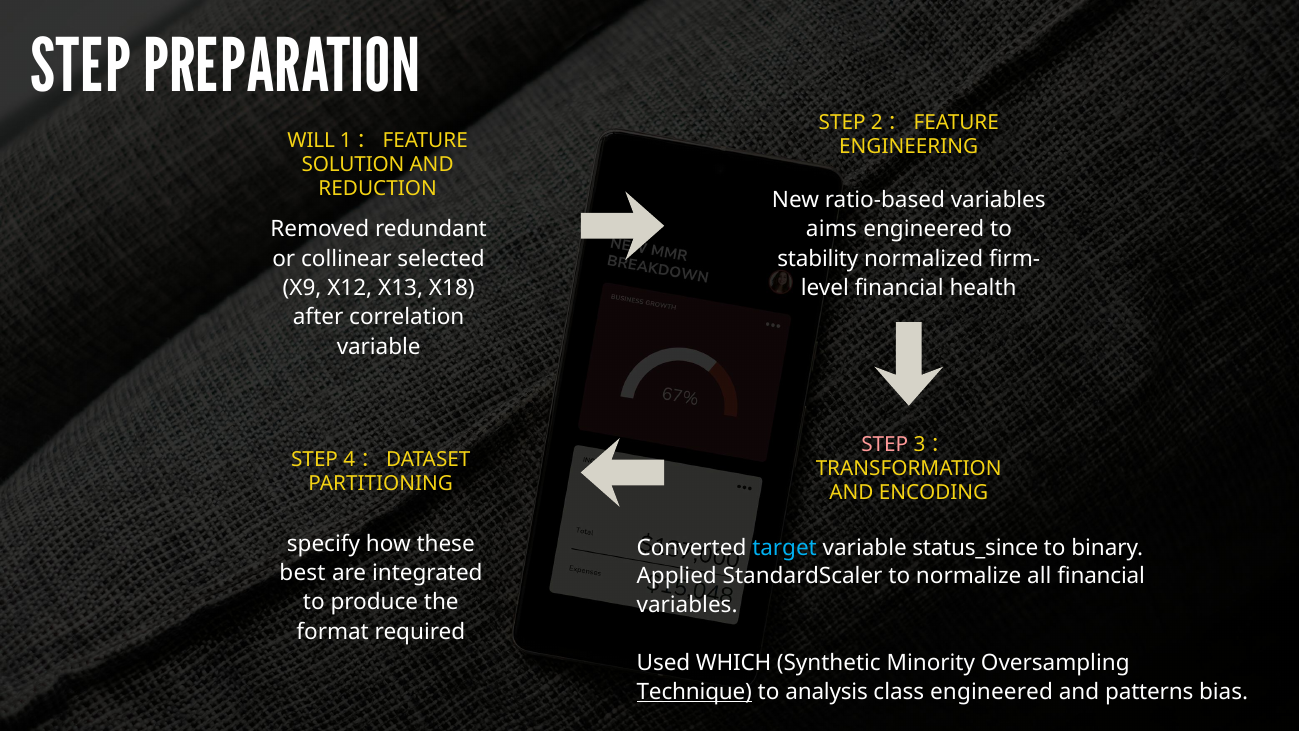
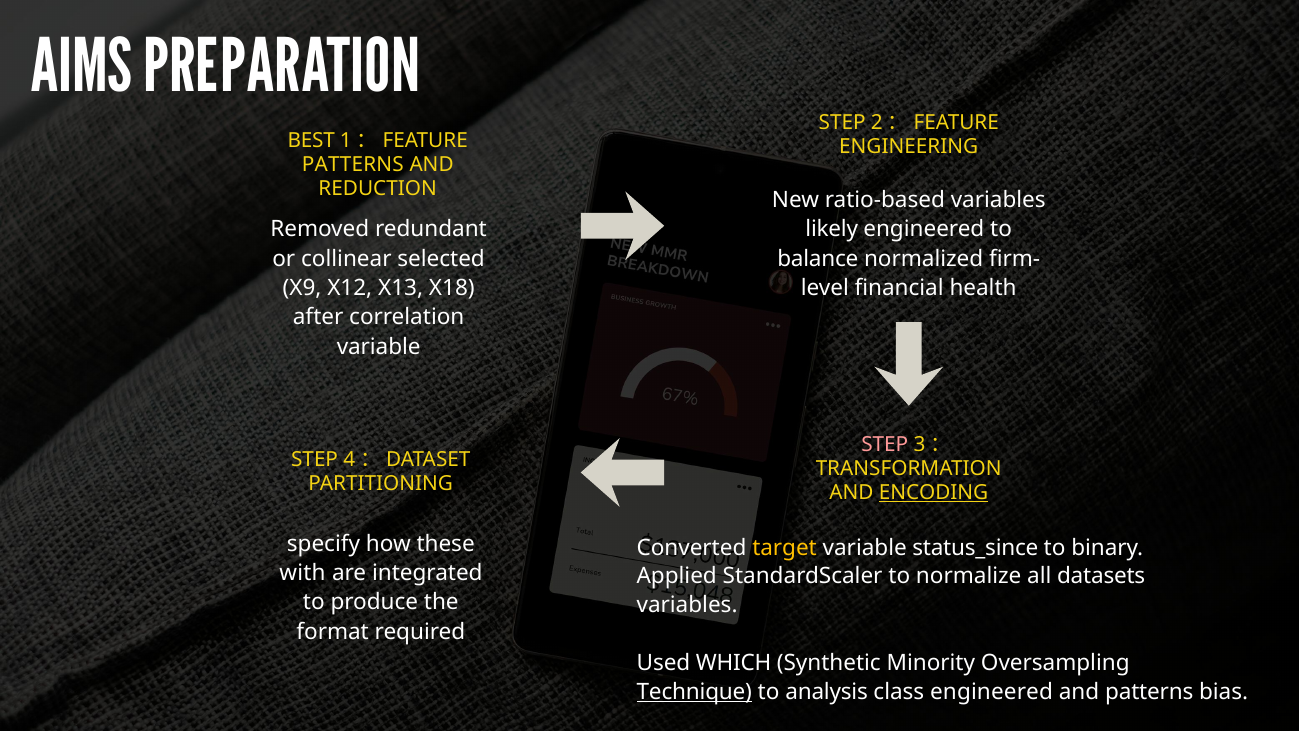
STEP at (81, 67): STEP -> AIMS
WILL: WILL -> BEST
SOLUTION at (353, 164): SOLUTION -> PATTERNS
aims: aims -> likely
stability: stability -> balance
ENCODING underline: none -> present
target colour: light blue -> yellow
best: best -> with
all financial: financial -> datasets
